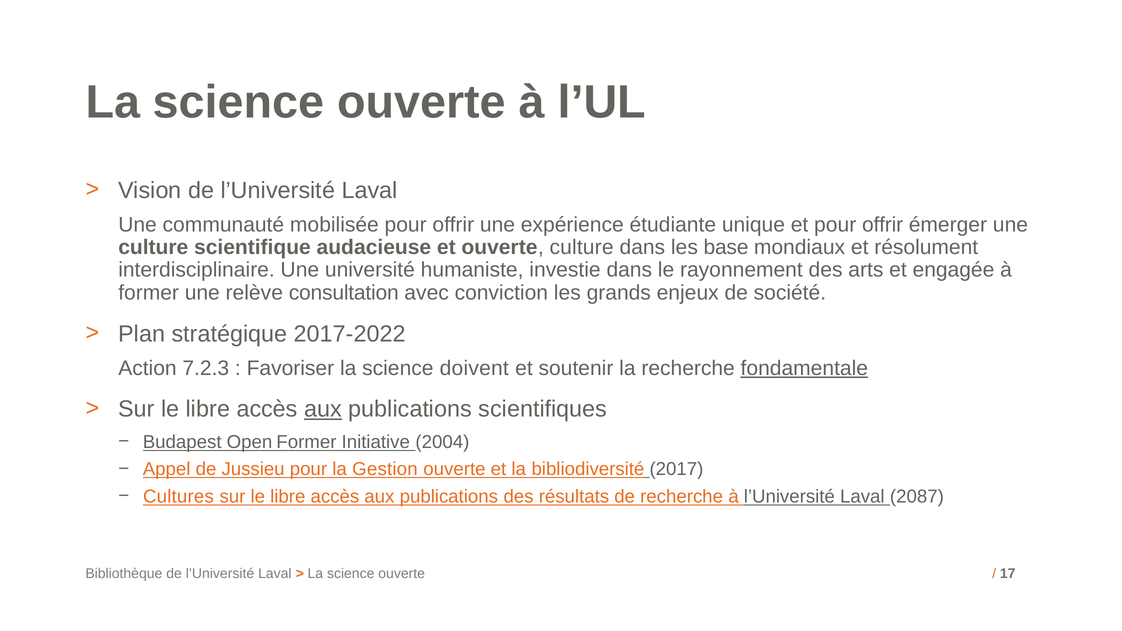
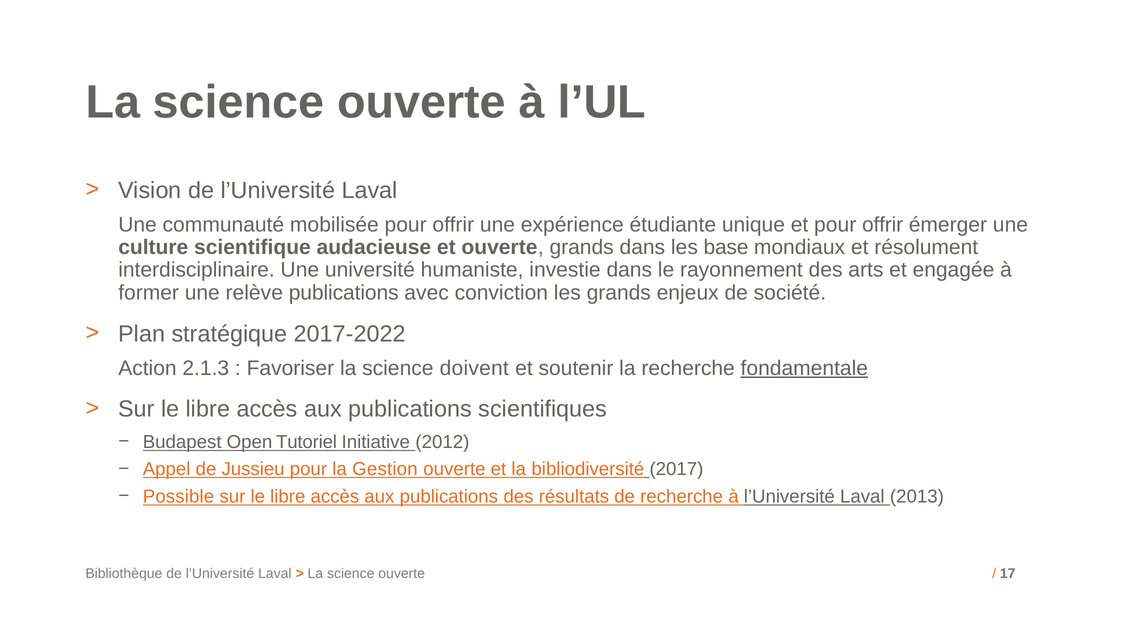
ouverte culture: culture -> grands
relève consultation: consultation -> publications
7.2.3: 7.2.3 -> 2.1.3
aux at (323, 409) underline: present -> none
Open Former: Former -> Tutoriel
2004: 2004 -> 2012
Cultures: Cultures -> Possible
2087: 2087 -> 2013
